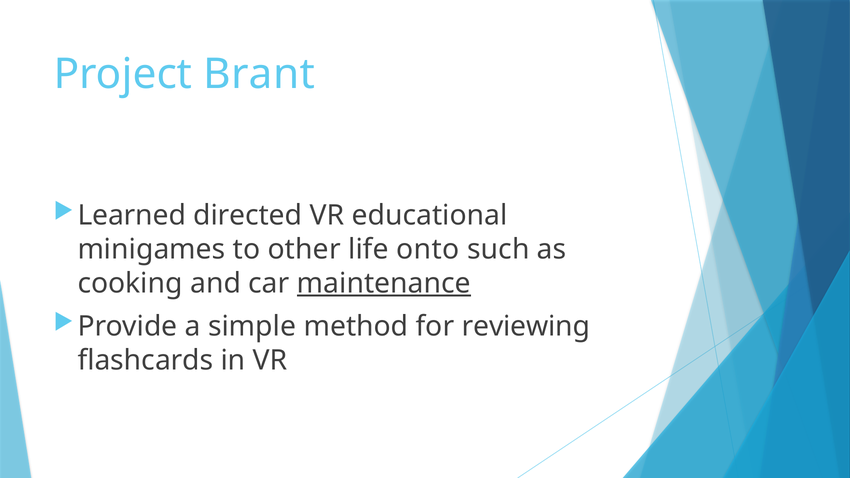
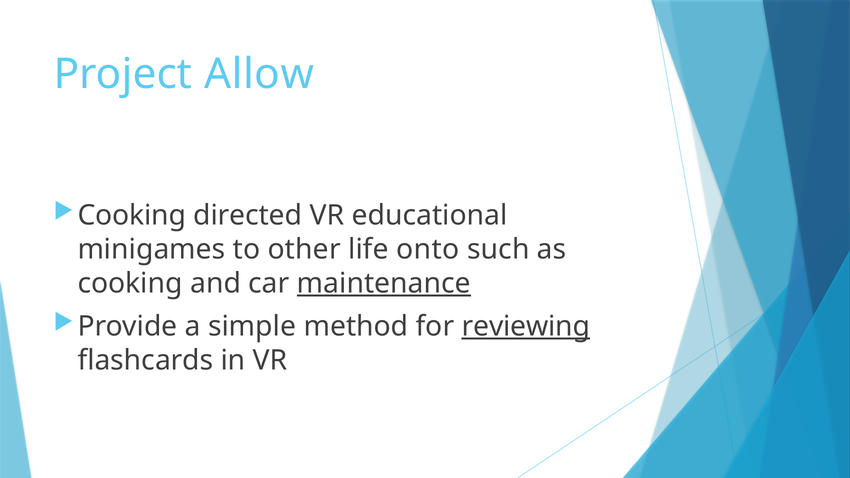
Brant: Brant -> Allow
Learned at (132, 215): Learned -> Cooking
reviewing underline: none -> present
